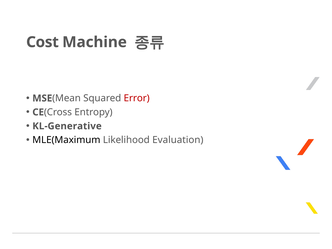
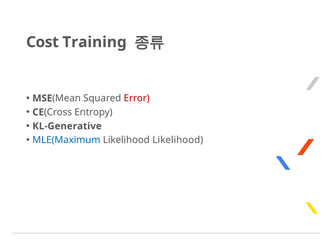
Machine: Machine -> Training
MLE(Maximum colour: black -> blue
Likelihood Evaluation: Evaluation -> Likelihood
